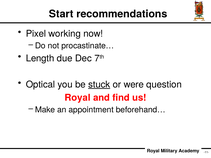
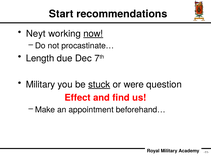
Pixel: Pixel -> Neyt
now underline: none -> present
Optical at (40, 85): Optical -> Military
Royal at (78, 98): Royal -> Effect
